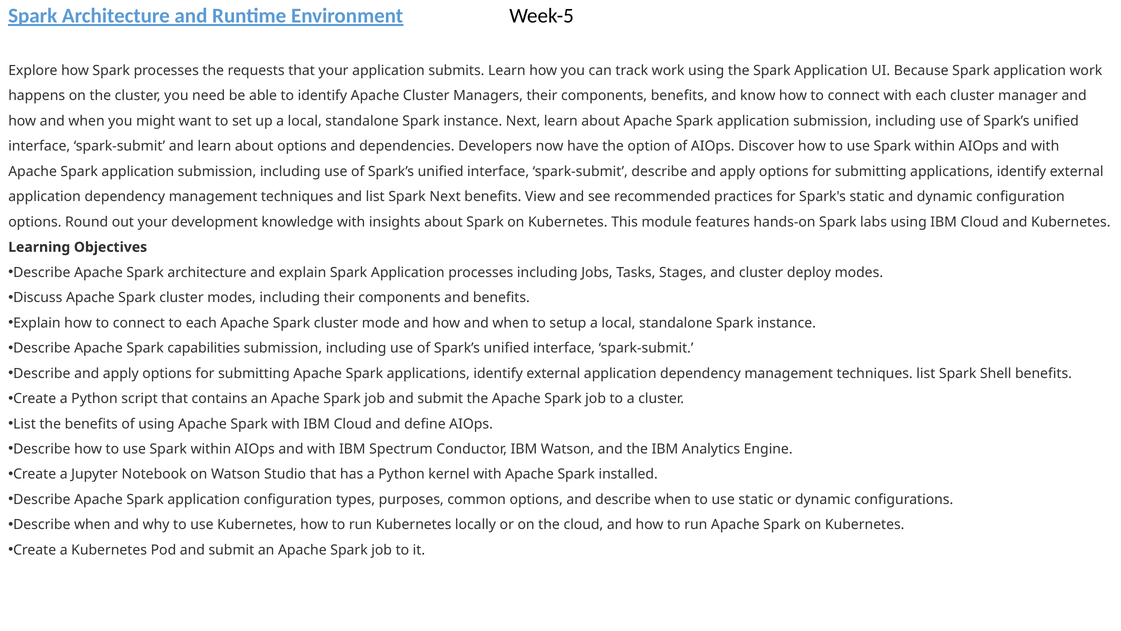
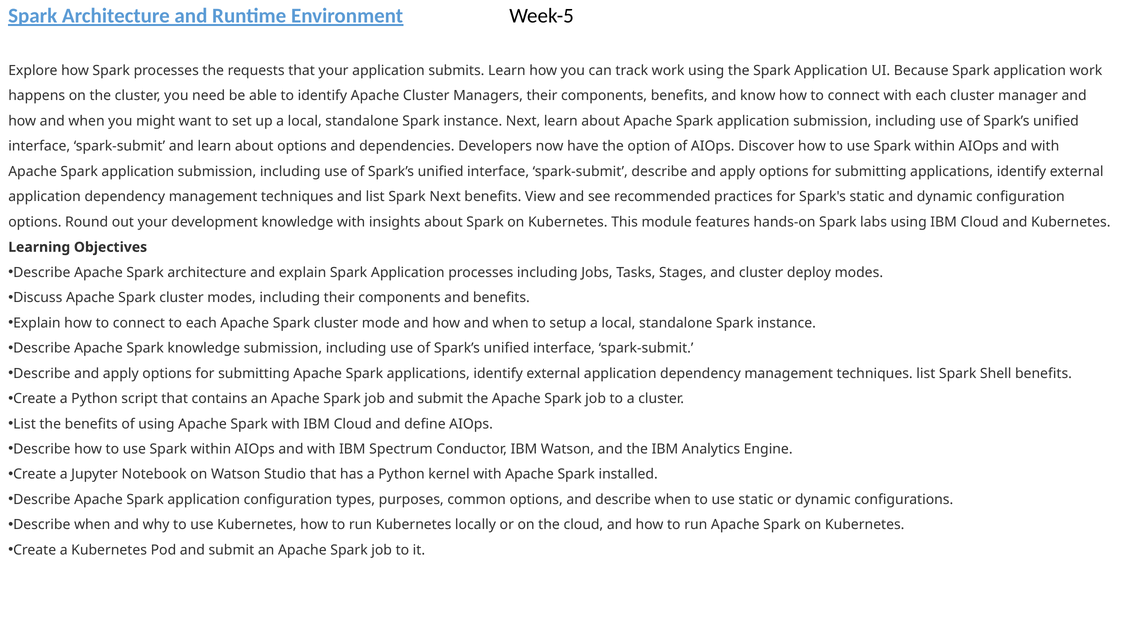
Spark capabilities: capabilities -> knowledge
